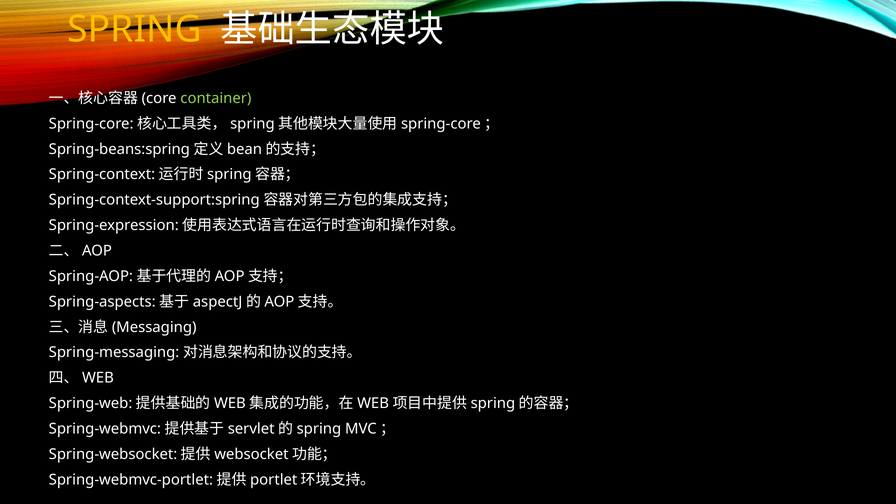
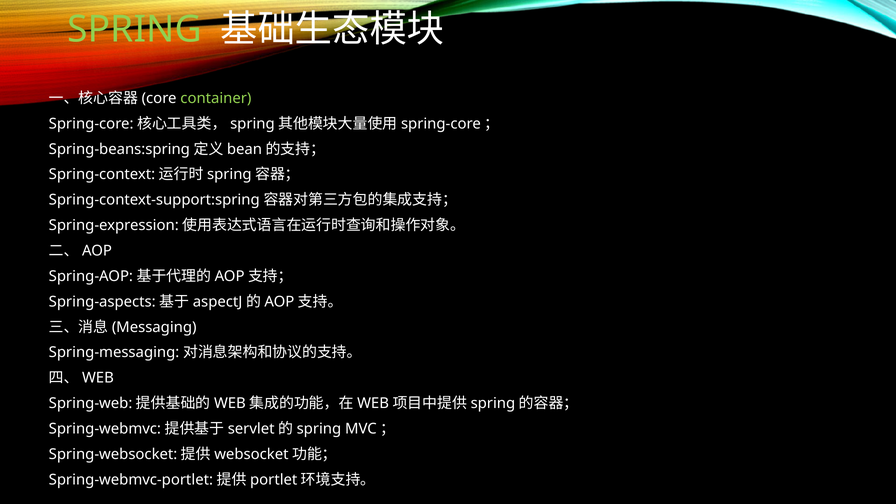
SPRING colour: yellow -> light green
